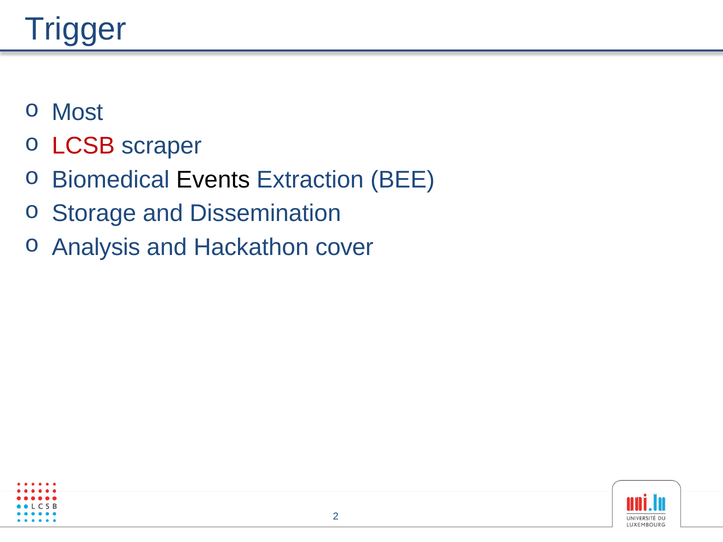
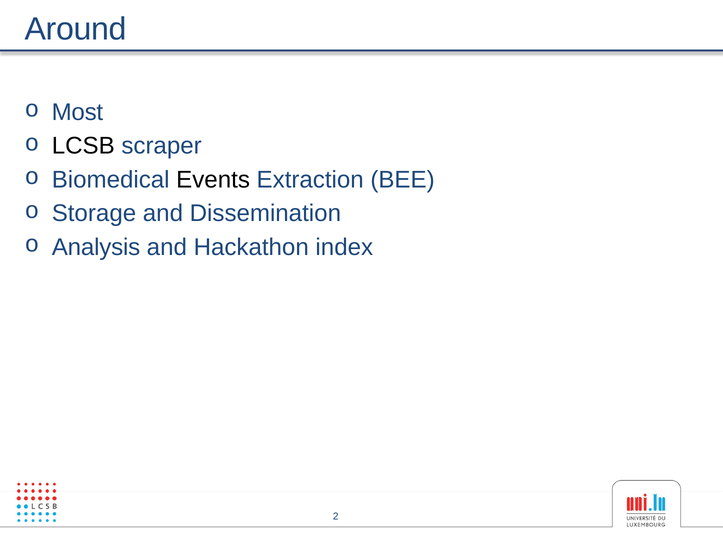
Trigger: Trigger -> Around
LCSB colour: red -> black
cover: cover -> index
